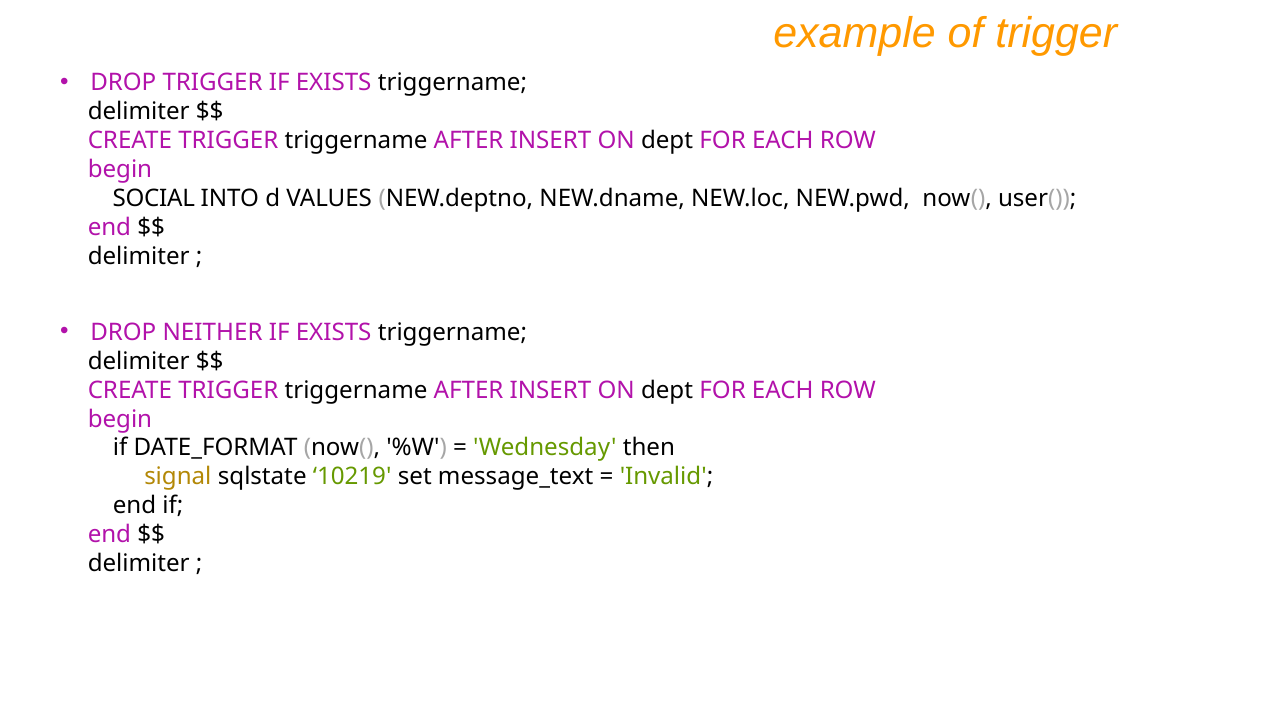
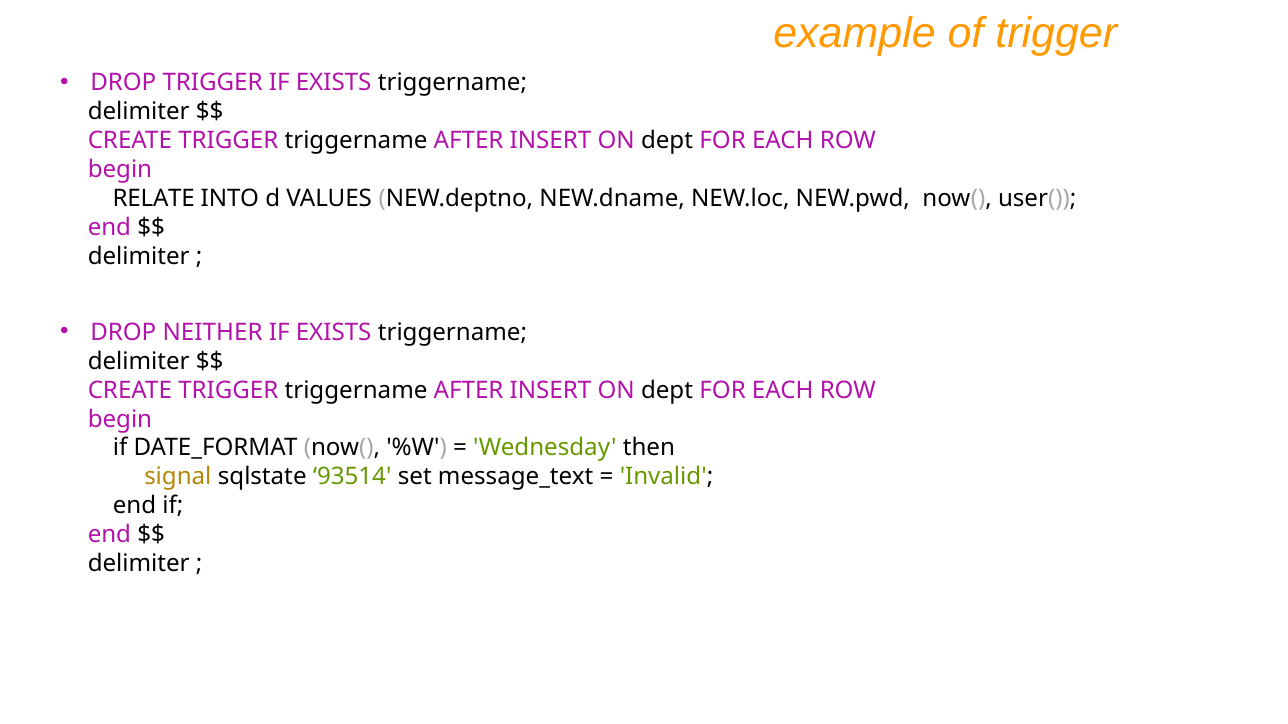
SOCIAL: SOCIAL -> RELATE
10219: 10219 -> 93514
